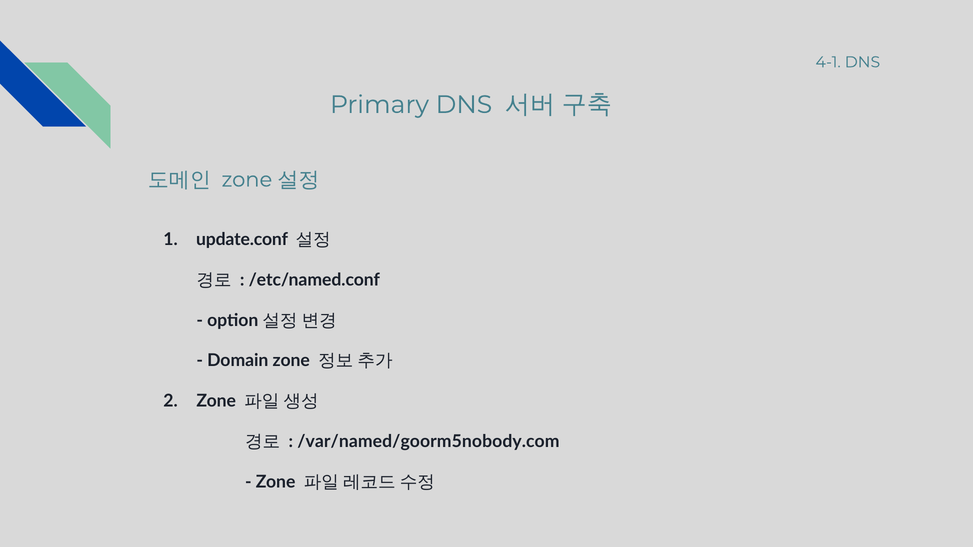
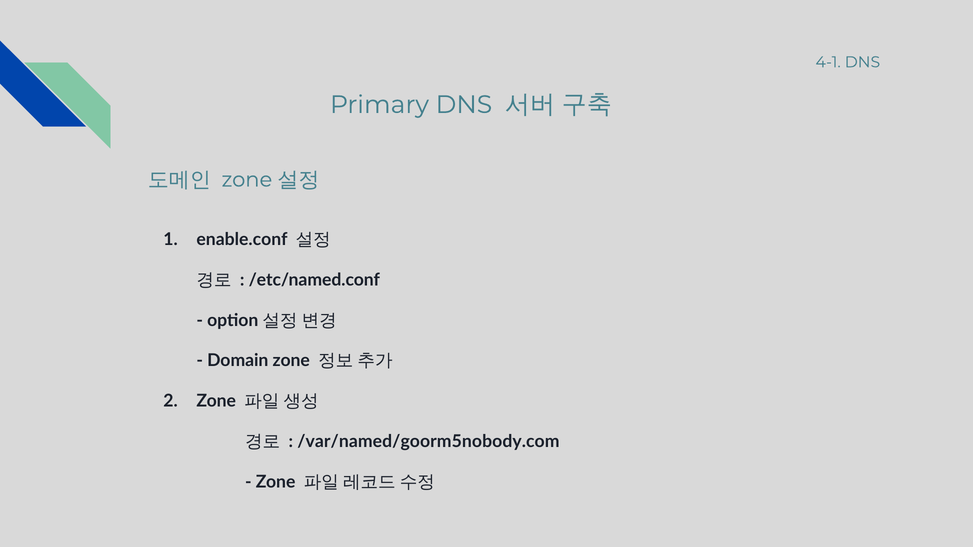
update.conf: update.conf -> enable.conf
